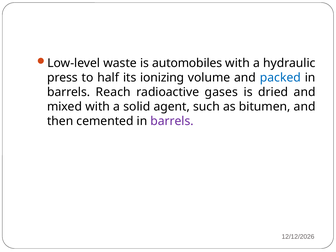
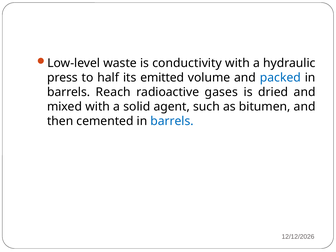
automobiles: automobiles -> conductivity
ionizing: ionizing -> emitted
barrels at (172, 121) colour: purple -> blue
